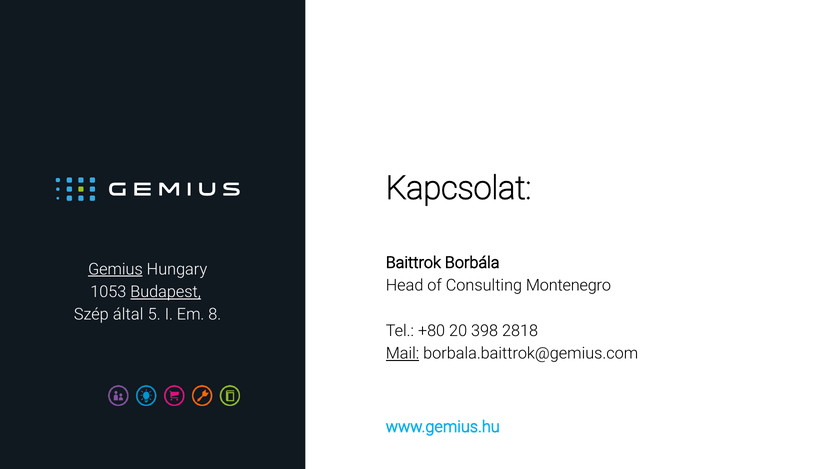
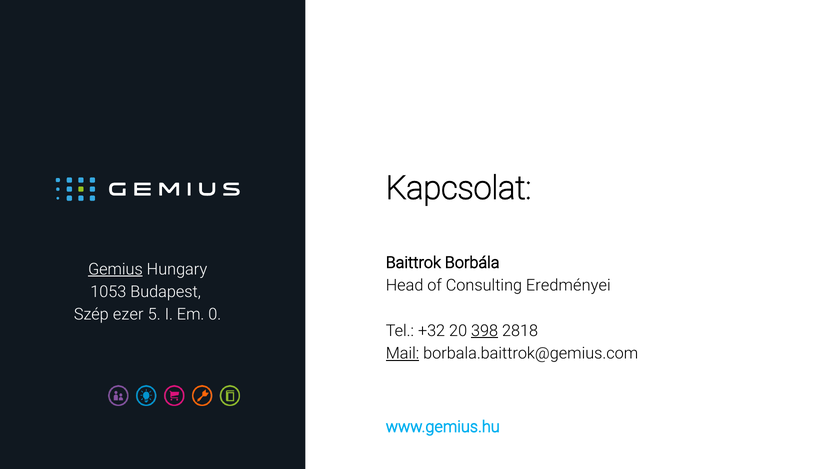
Montenegro: Montenegro -> Eredményei
Budapest underline: present -> none
által: által -> ezer
8: 8 -> 0
+80: +80 -> +32
398 underline: none -> present
